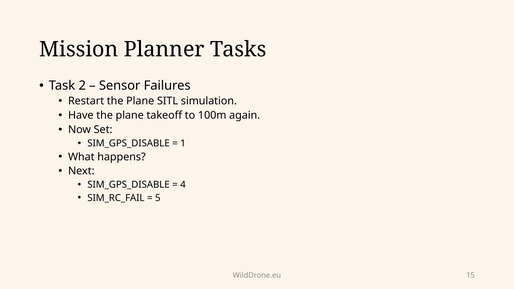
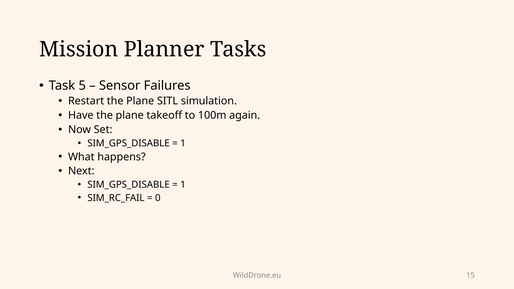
2: 2 -> 5
4 at (183, 185): 4 -> 1
5: 5 -> 0
